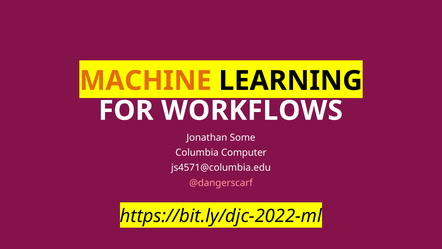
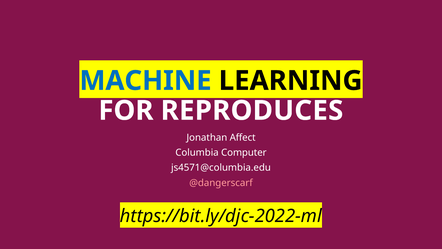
MACHINE colour: orange -> blue
WORKFLOWS: WORKFLOWS -> REPRODUCES
Some: Some -> Affect
